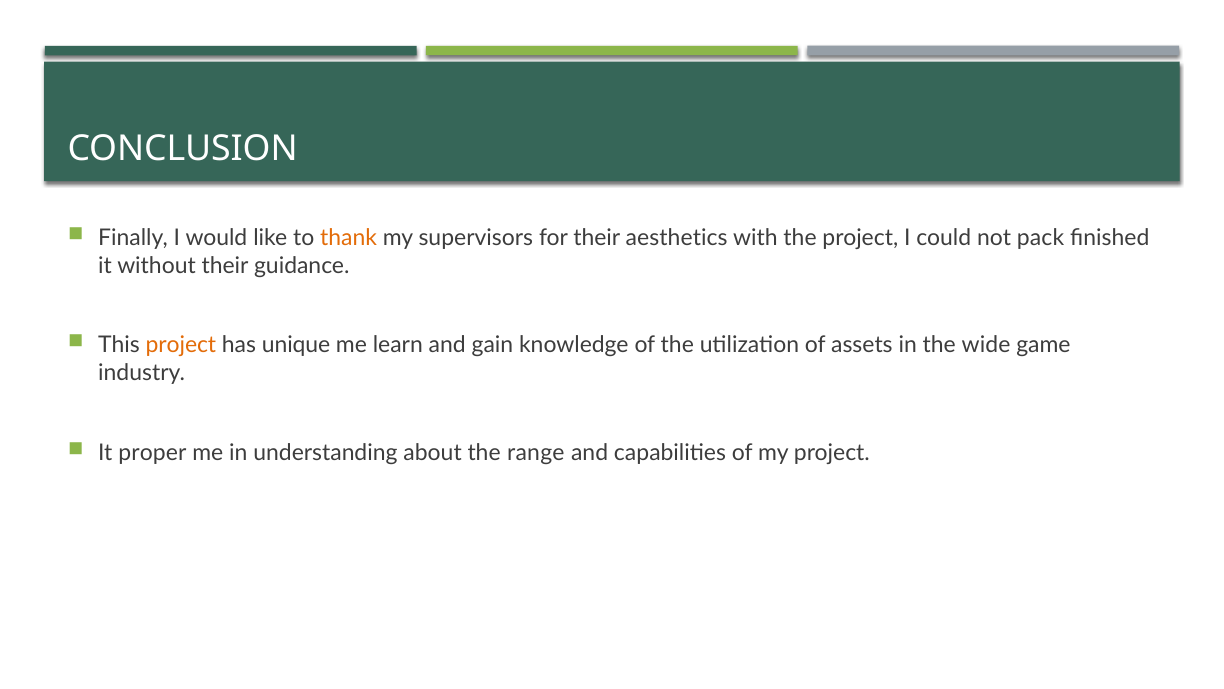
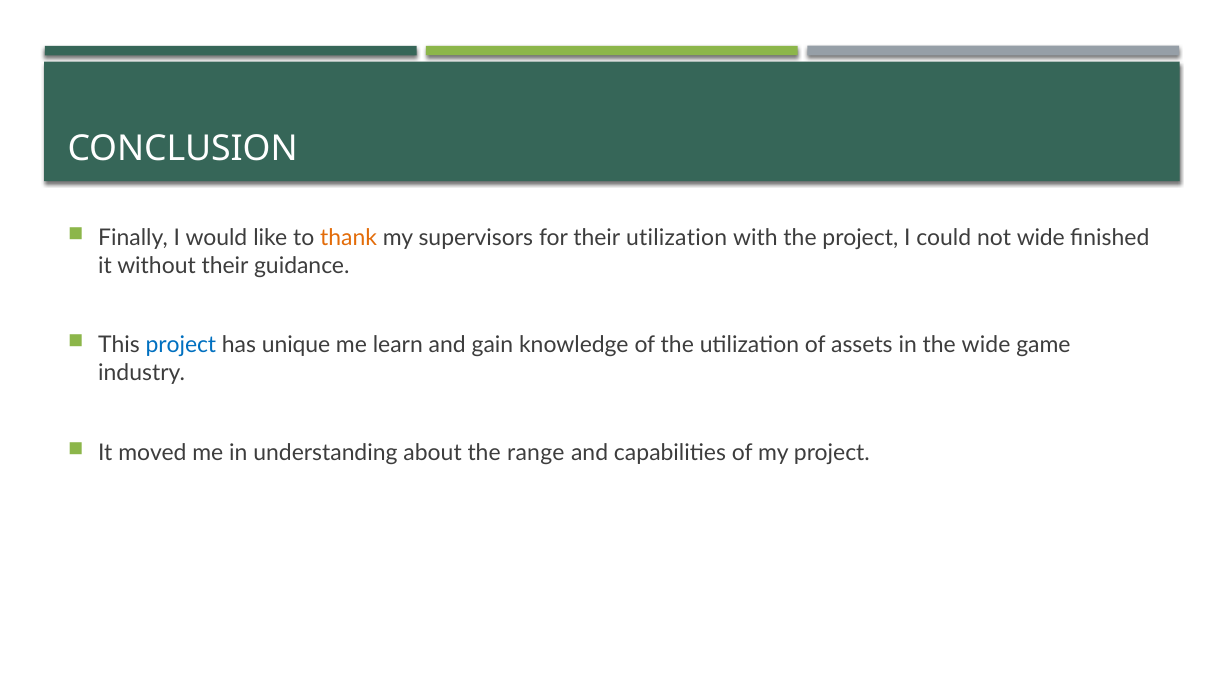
their aesthetics: aesthetics -> utilization
not pack: pack -> wide
project at (181, 345) colour: orange -> blue
proper: proper -> moved
